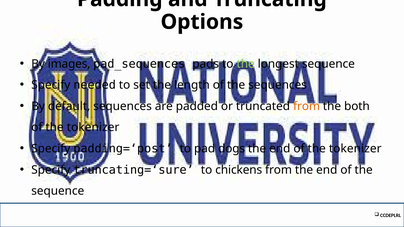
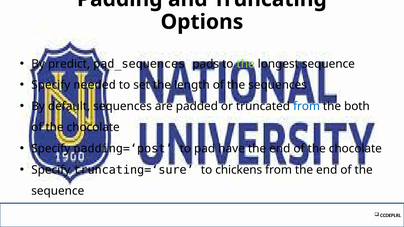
images: images -> predict
from at (307, 106) colour: orange -> blue
tokenizer at (93, 128): tokenizer -> chocolate
dogs: dogs -> have
end of the tokenizer: tokenizer -> chocolate
